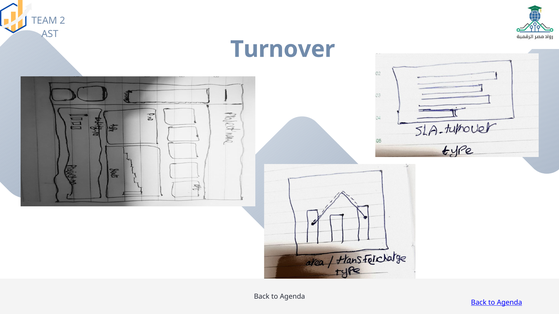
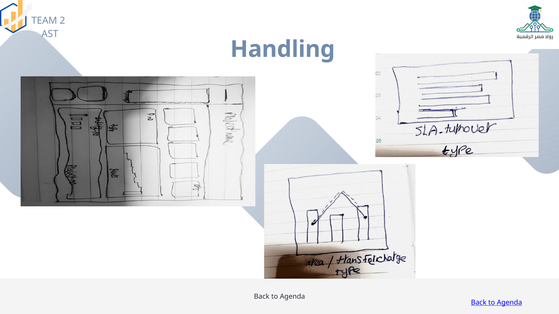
Turnover: Turnover -> Handling
